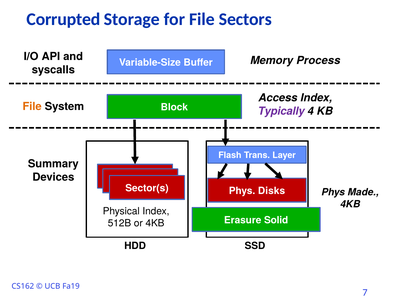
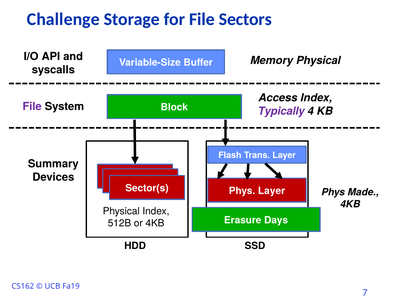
Corrupted: Corrupted -> Challenge
Memory Process: Process -> Physical
File at (32, 107) colour: orange -> purple
Phys Disks: Disks -> Layer
Solid: Solid -> Days
